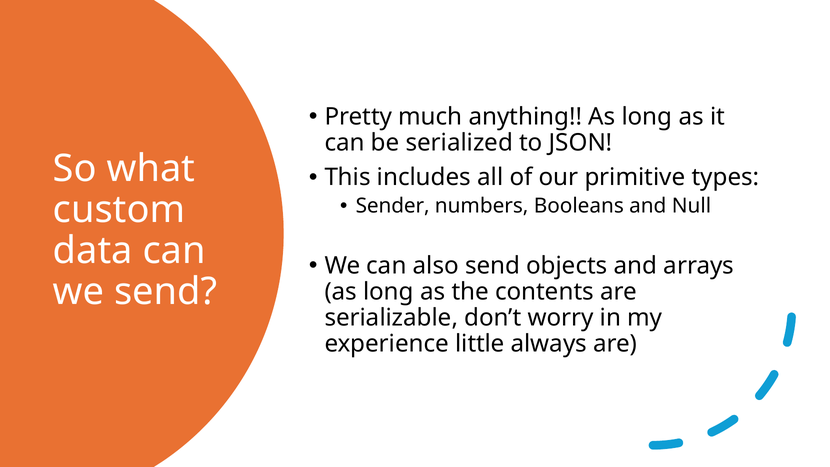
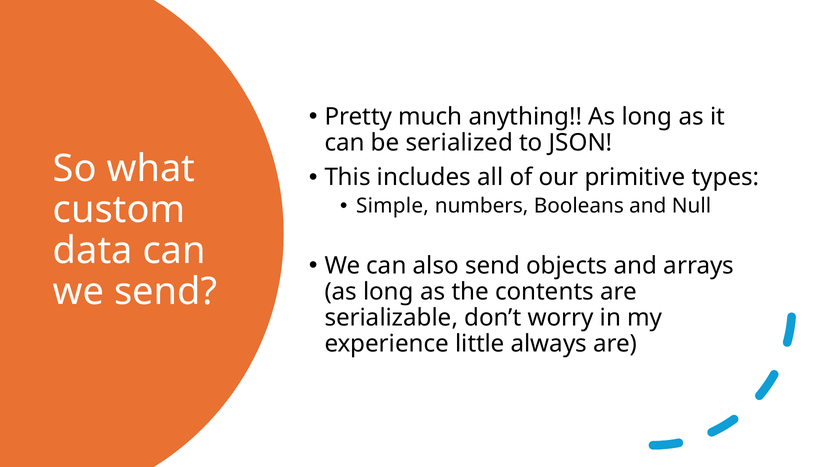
Sender: Sender -> Simple
